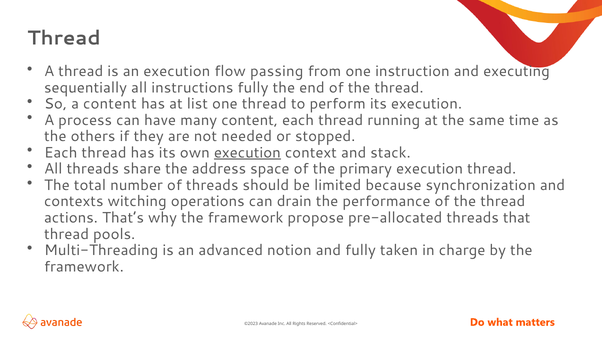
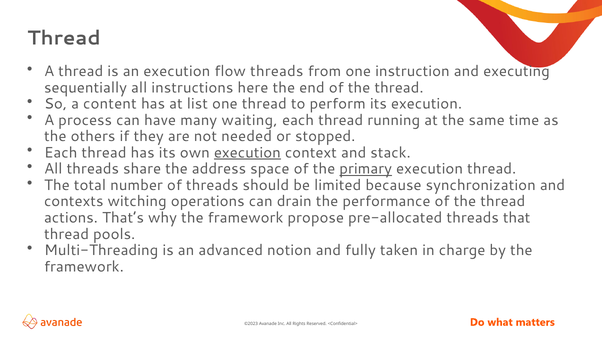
flow passing: passing -> threads
instructions fully: fully -> here
many content: content -> waiting
primary underline: none -> present
